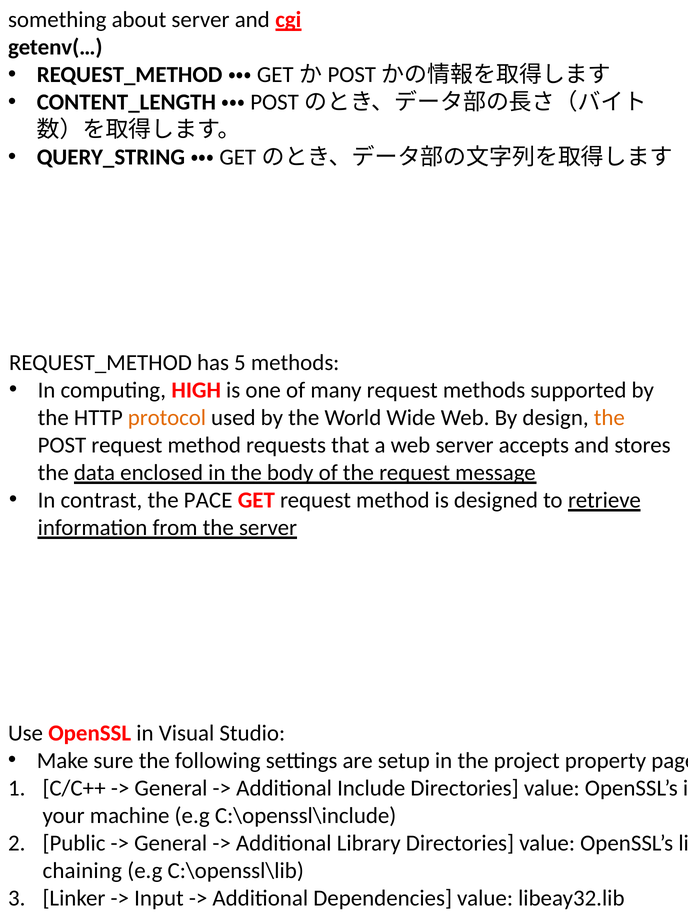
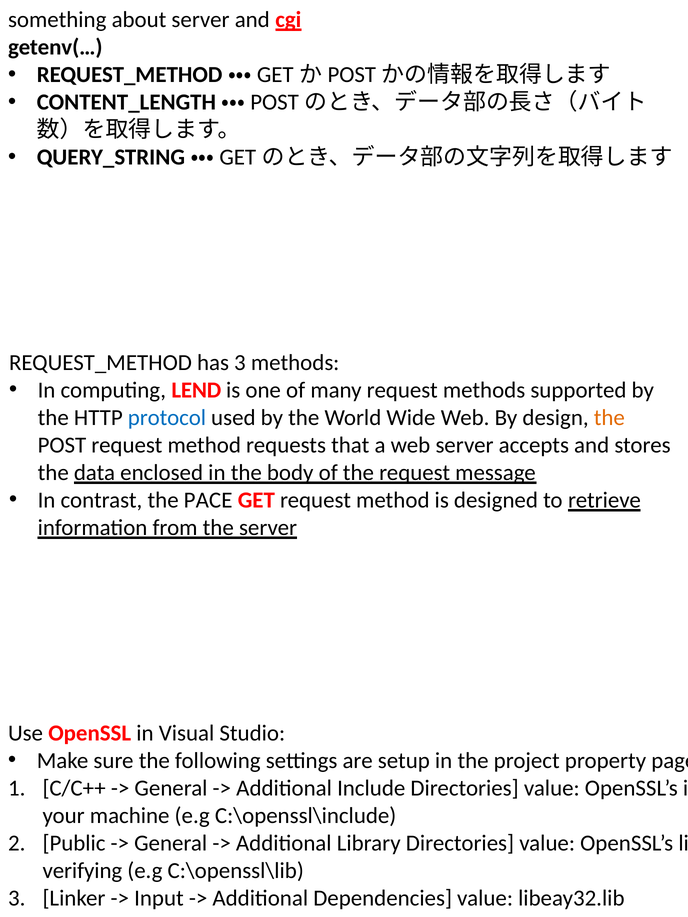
has 5: 5 -> 3
HIGH: HIGH -> LEND
protocol colour: orange -> blue
chaining: chaining -> verifying
